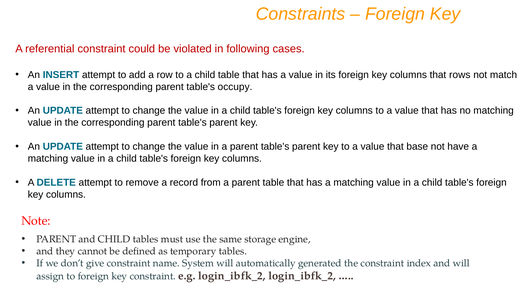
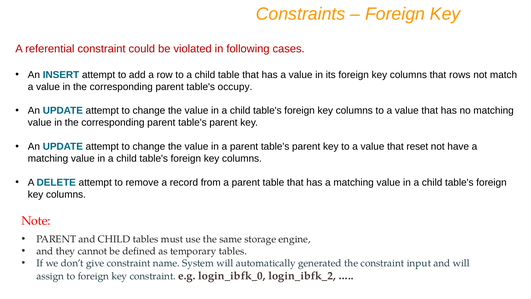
base: base -> reset
index: index -> input
e.g login_ibfk_2: login_ibfk_2 -> login_ibfk_0
